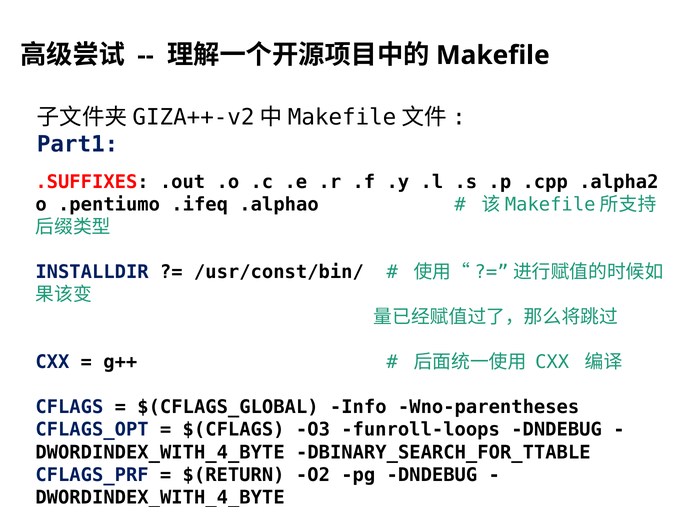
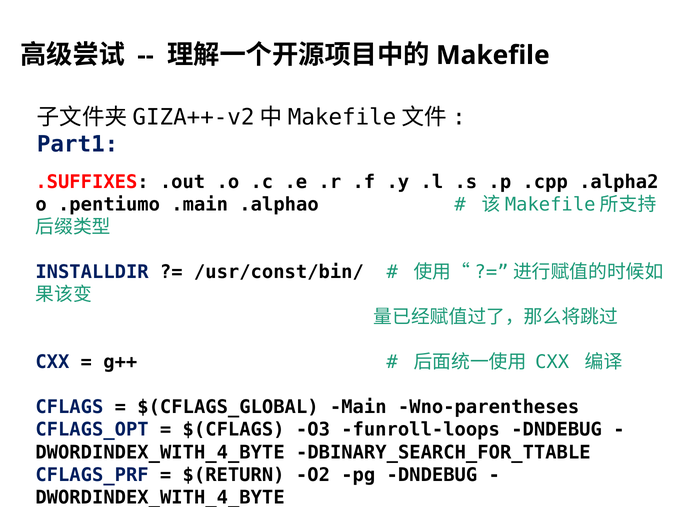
.ifeq: .ifeq -> .main
Info: Info -> Main
